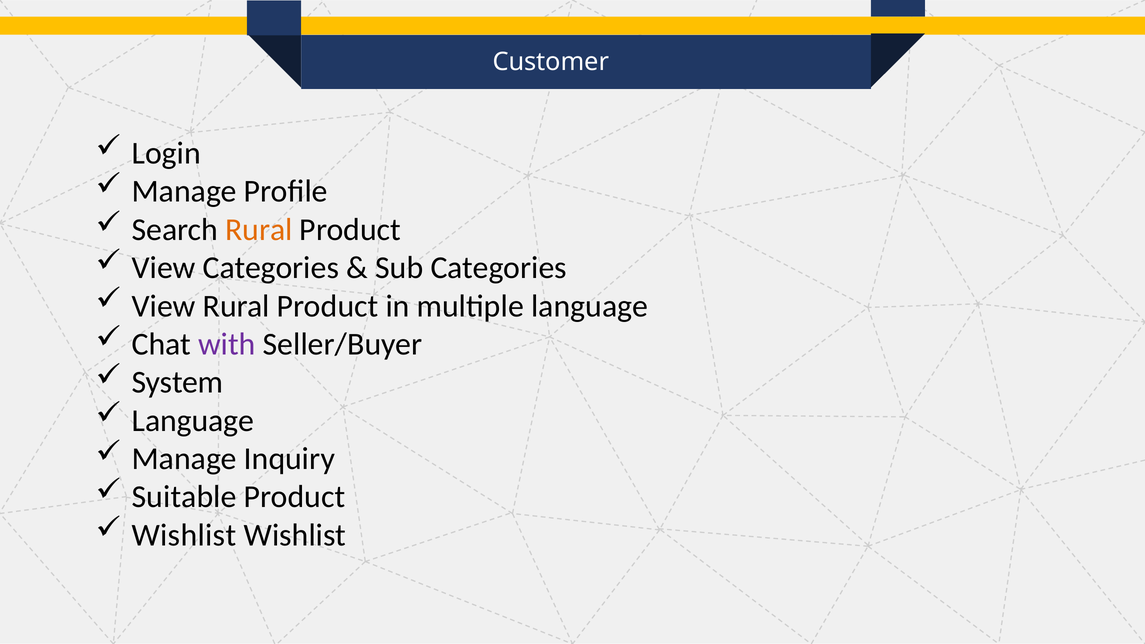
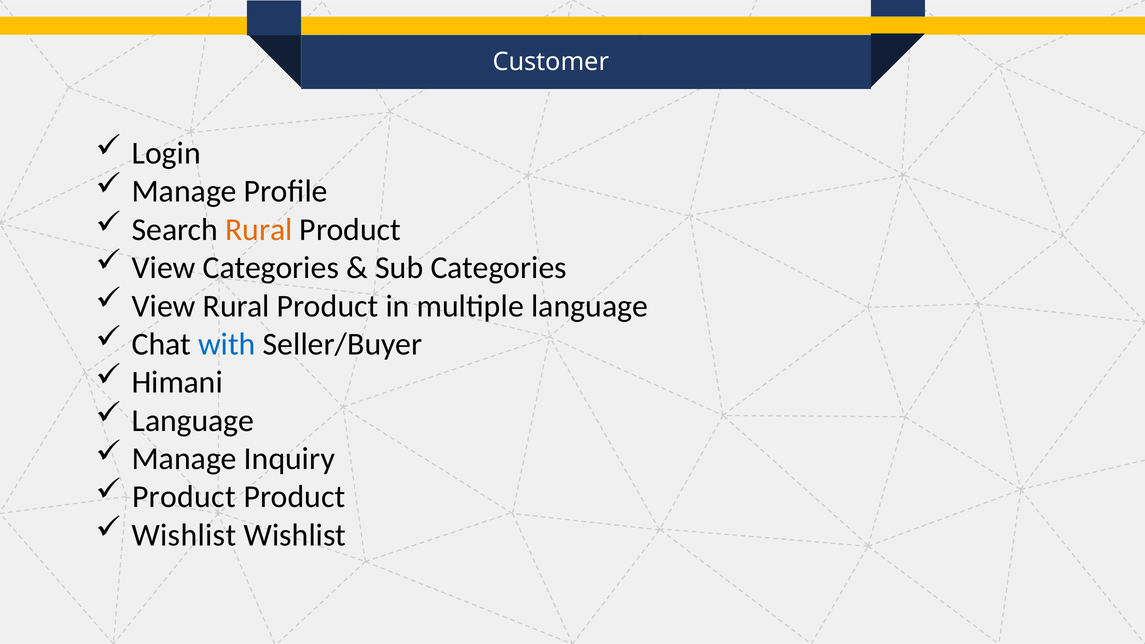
with colour: purple -> blue
System: System -> Himani
Suitable at (184, 497): Suitable -> Product
